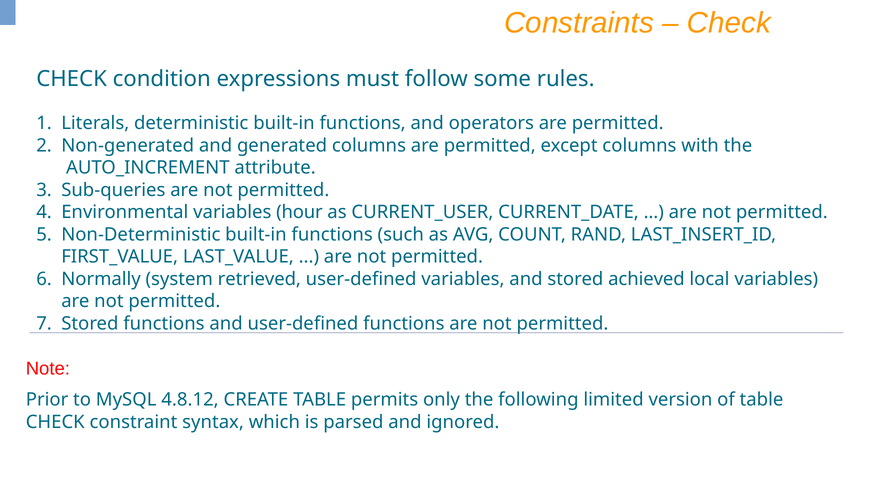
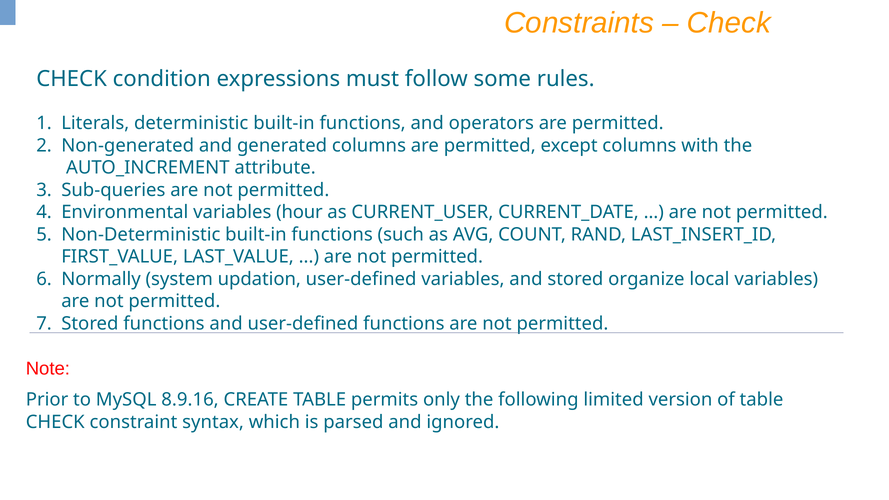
retrieved: retrieved -> updation
achieved: achieved -> organize
4.8.12: 4.8.12 -> 8.9.16
